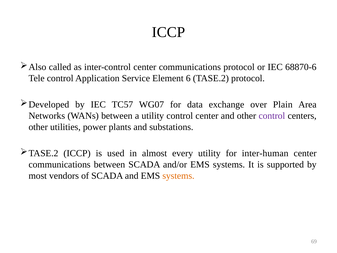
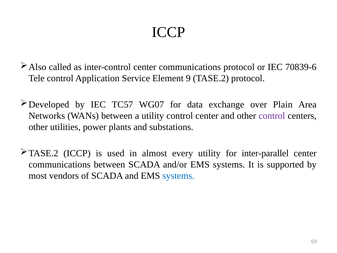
68870-6: 68870-6 -> 70839-6
6: 6 -> 9
inter-human: inter-human -> inter-parallel
systems at (178, 176) colour: orange -> blue
